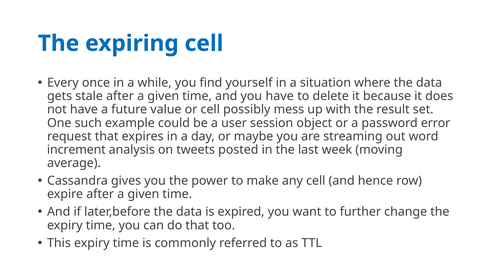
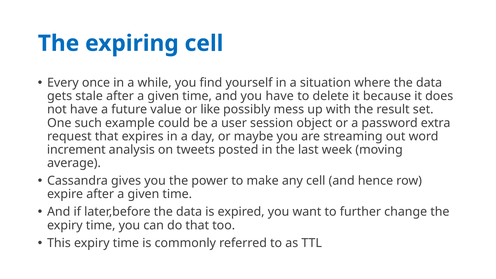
or cell: cell -> like
error: error -> extra
